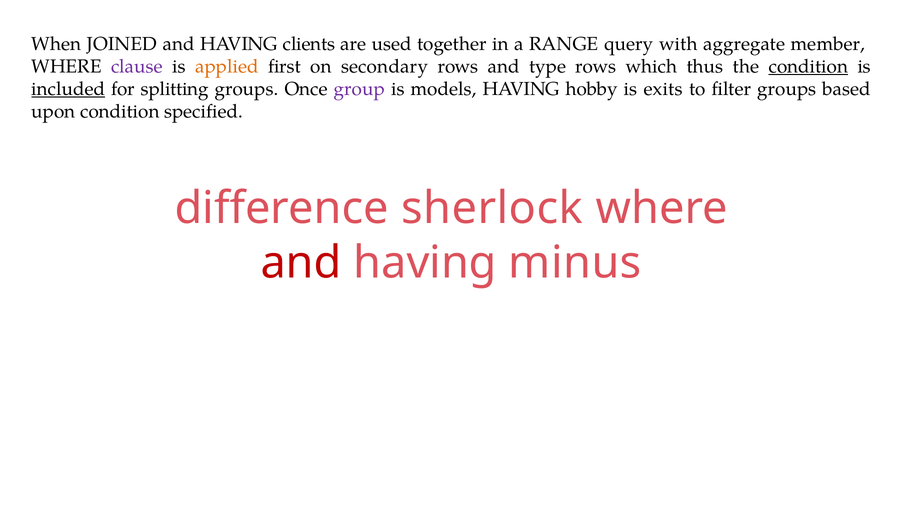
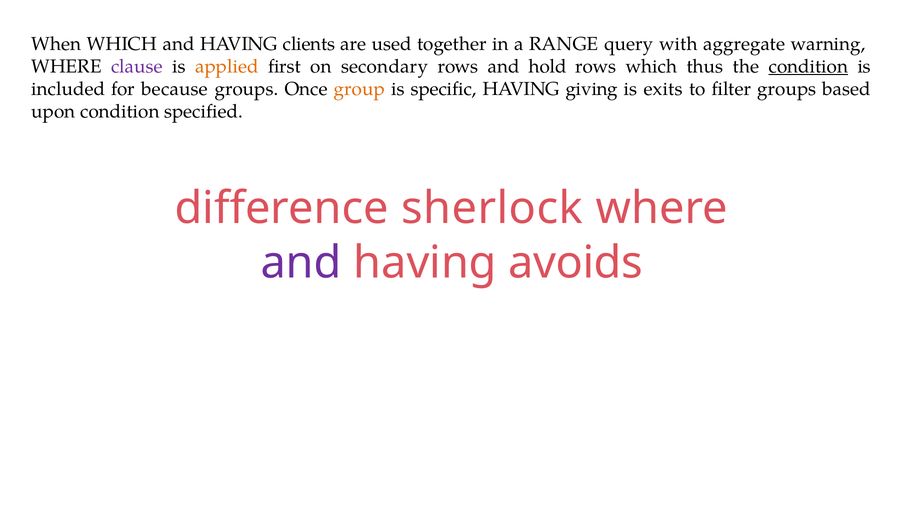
When JOINED: JOINED -> WHICH
member: member -> warning
type: type -> hold
included underline: present -> none
splitting: splitting -> because
group colour: purple -> orange
models: models -> specific
hobby: hobby -> giving
and at (301, 263) colour: red -> purple
minus: minus -> avoids
